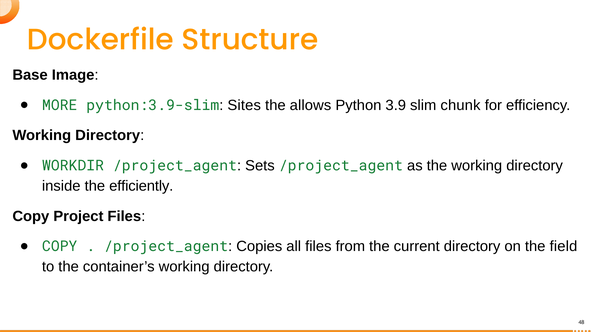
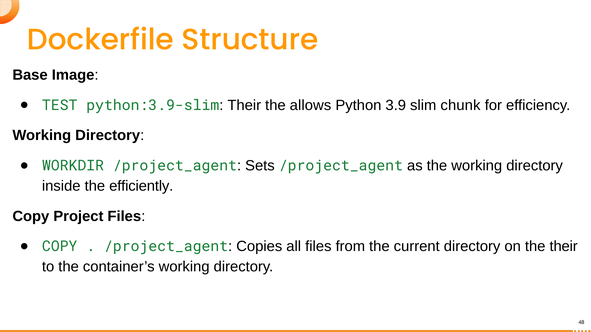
MORE: MORE -> TEST
python:3.9-slim Sites: Sites -> Their
the field: field -> their
